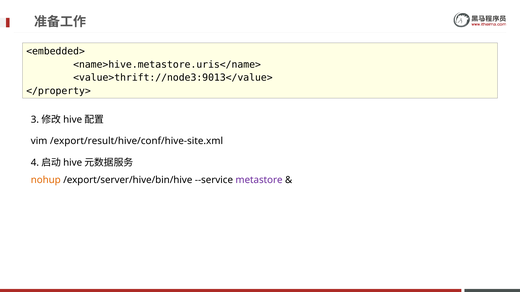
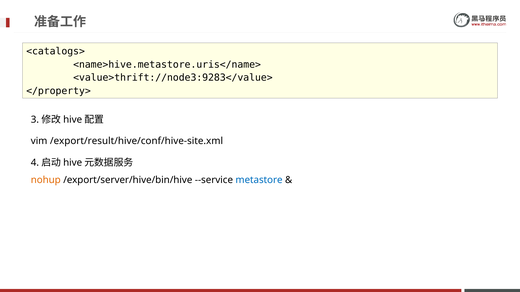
<embedded>: <embedded> -> <catalogs>
<value>thrift://node3:9013</value>: <value>thrift://node3:9013</value> -> <value>thrift://node3:9283</value>
metastore colour: purple -> blue
